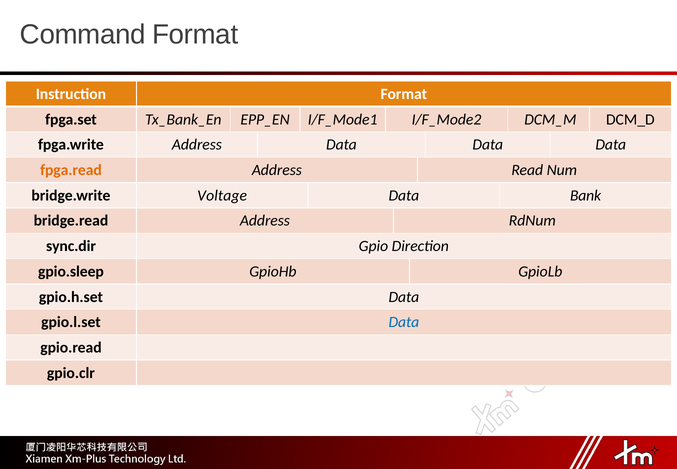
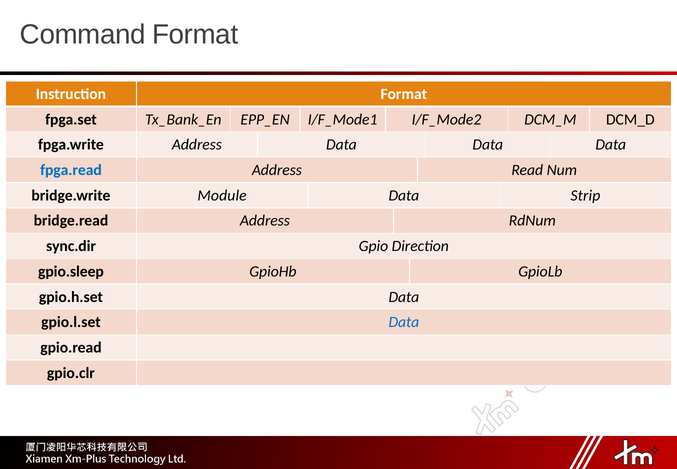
fpga.read colour: orange -> blue
Voltage: Voltage -> Module
Bank: Bank -> Strip
